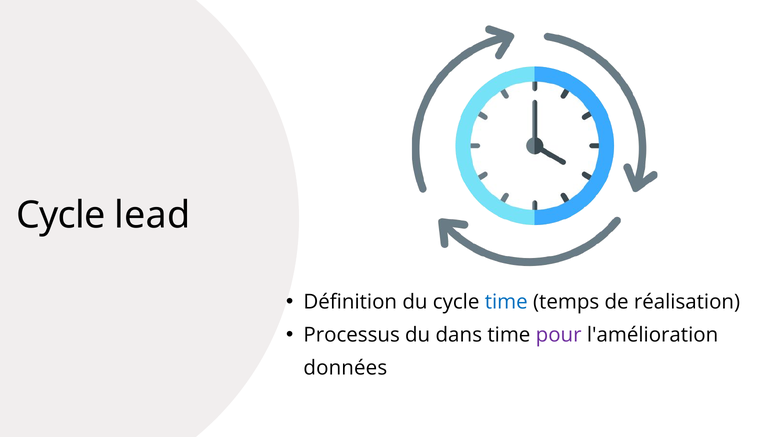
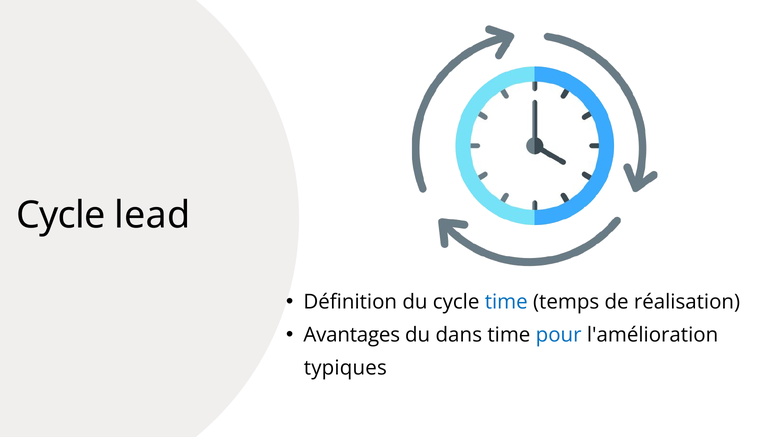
Processus: Processus -> Avantages
pour colour: purple -> blue
données: données -> typiques
